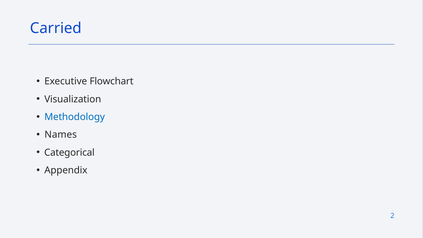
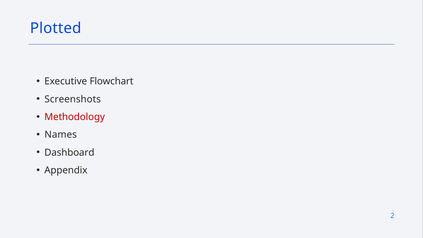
Carried: Carried -> Plotted
Visualization: Visualization -> Screenshots
Methodology colour: blue -> red
Categorical: Categorical -> Dashboard
